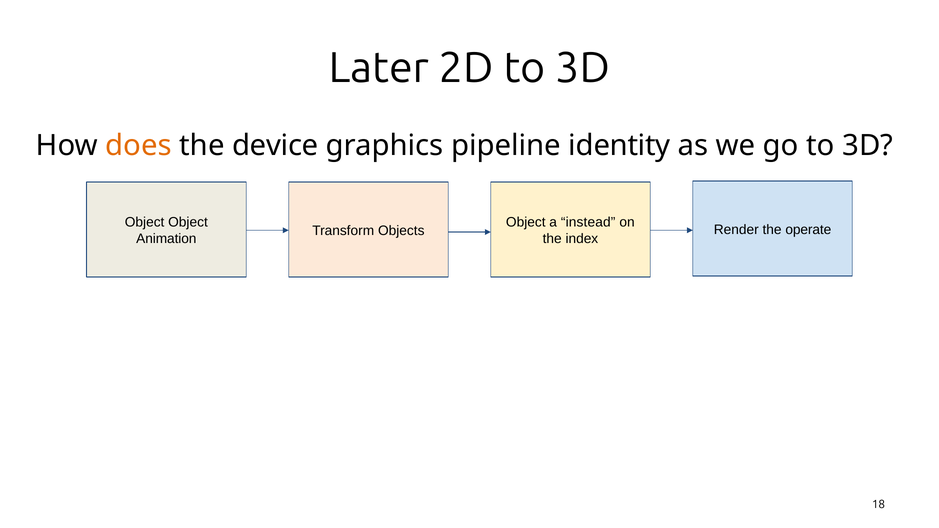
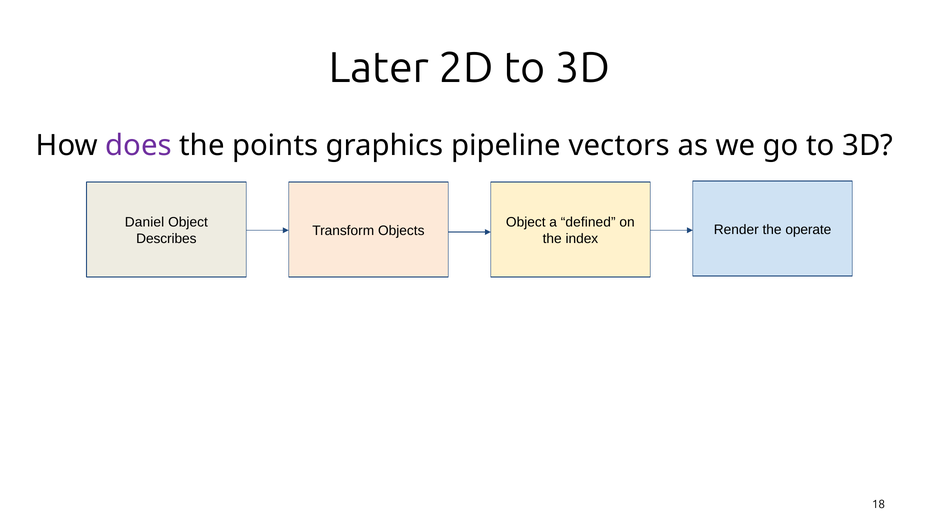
does colour: orange -> purple
device: device -> points
identity: identity -> vectors
Object at (145, 222): Object -> Daniel
instead: instead -> defined
Animation: Animation -> Describes
